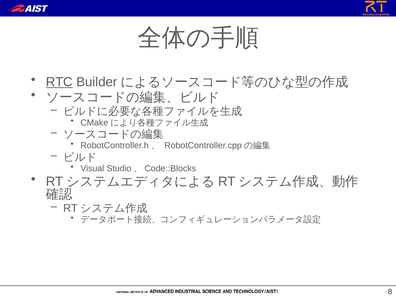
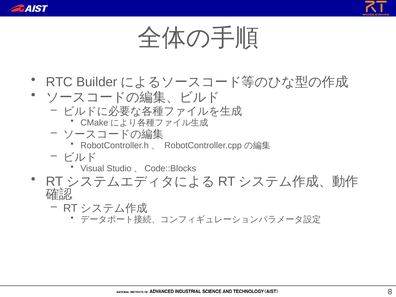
RTC underline: present -> none
